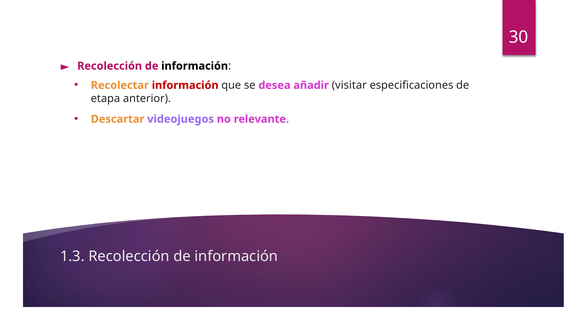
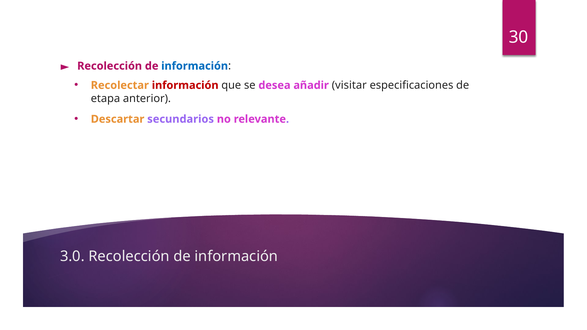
información at (195, 66) colour: black -> blue
videojuegos: videojuegos -> secundarios
1.3: 1.3 -> 3.0
